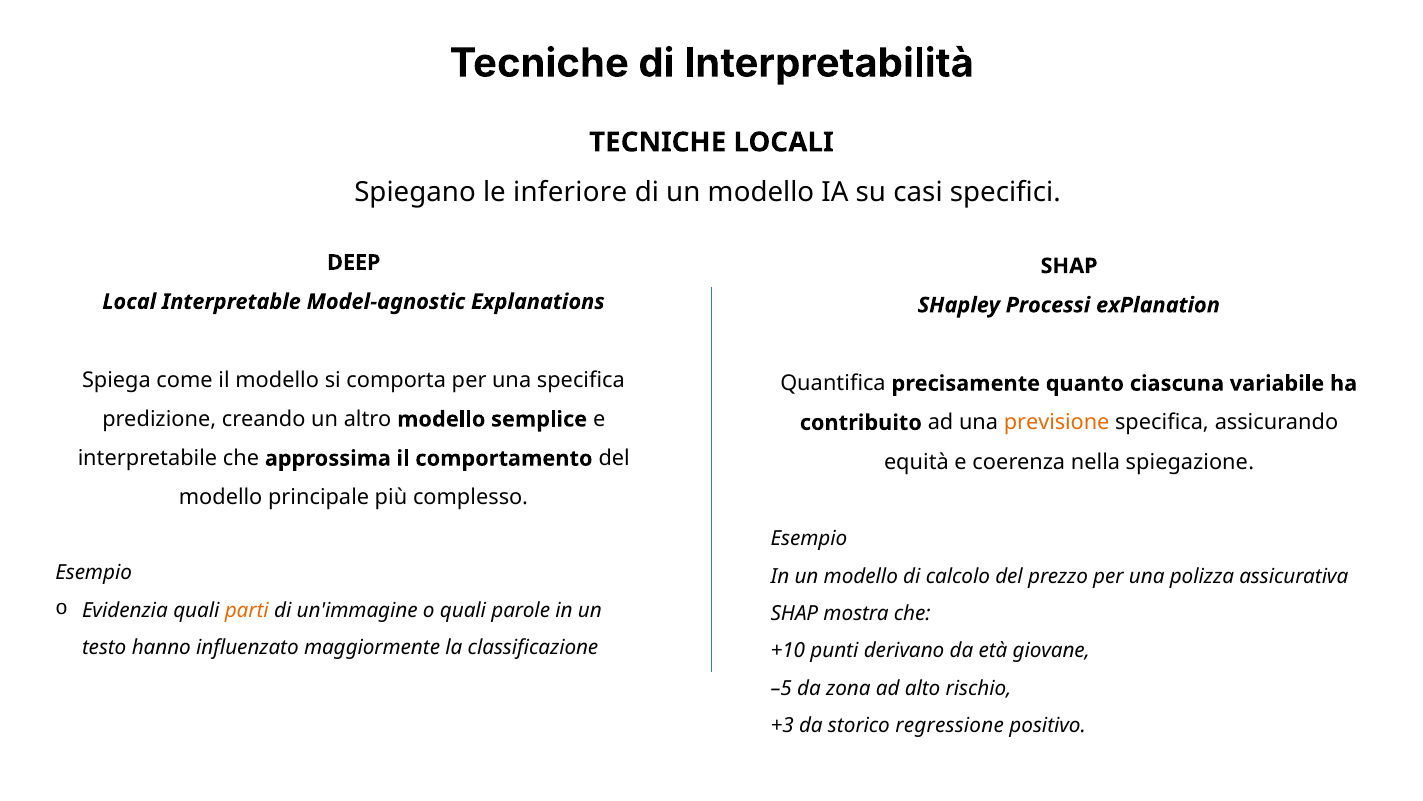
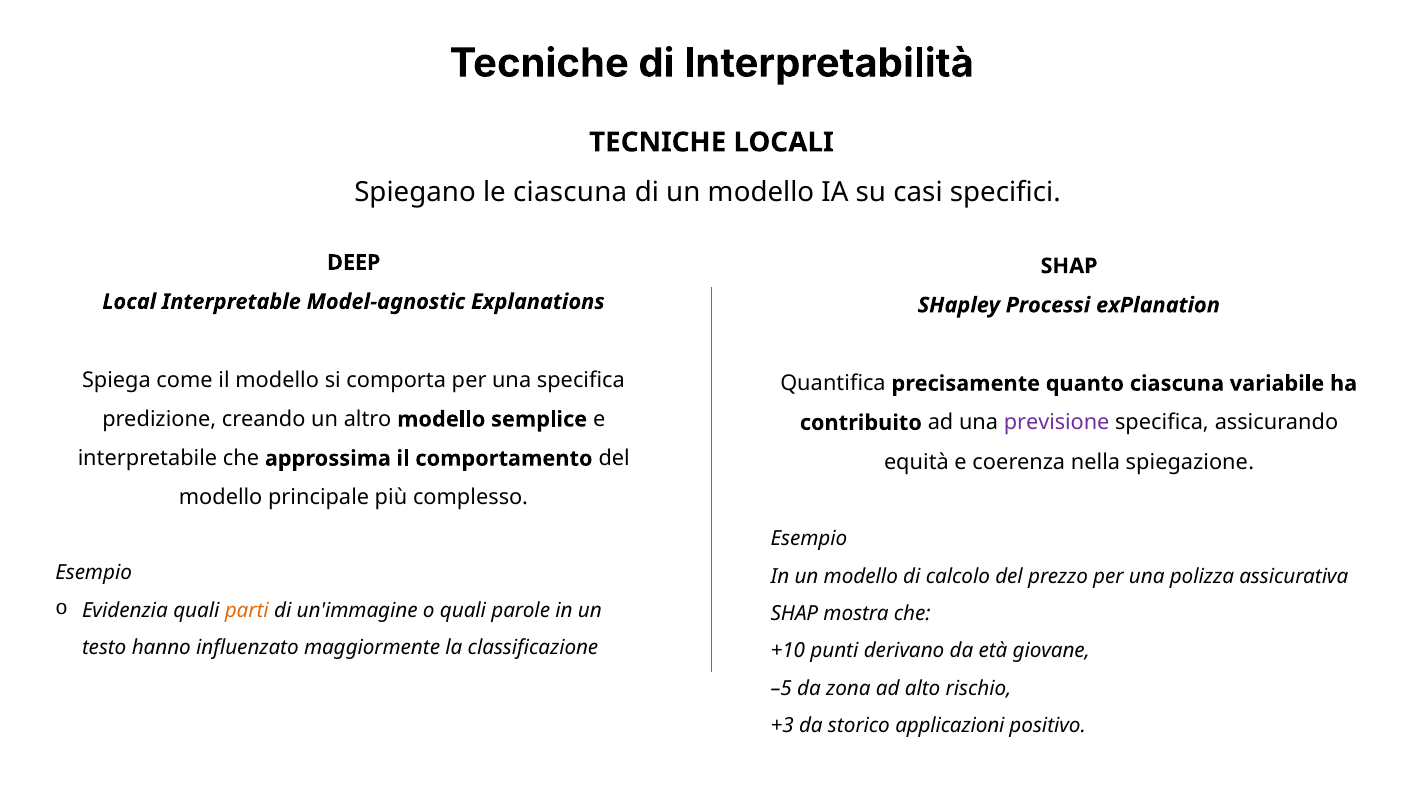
le inferiore: inferiore -> ciascuna
previsione colour: orange -> purple
regressione: regressione -> applicazioni
